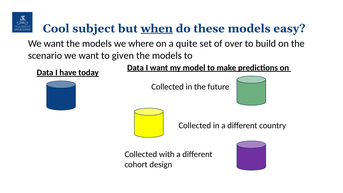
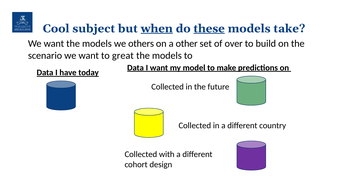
these underline: none -> present
easy: easy -> take
where: where -> others
quite: quite -> other
given: given -> great
